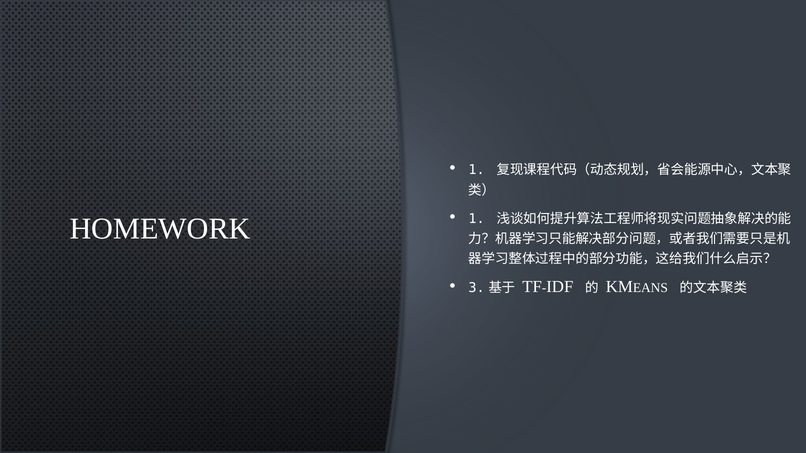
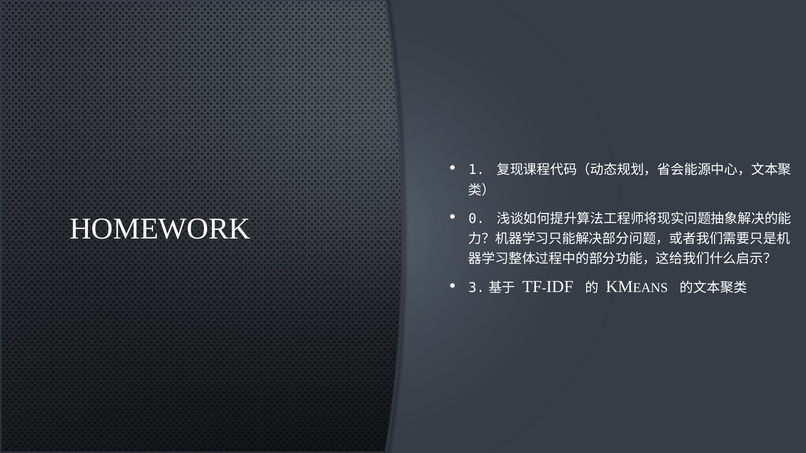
1 at (477, 219): 1 -> 0
